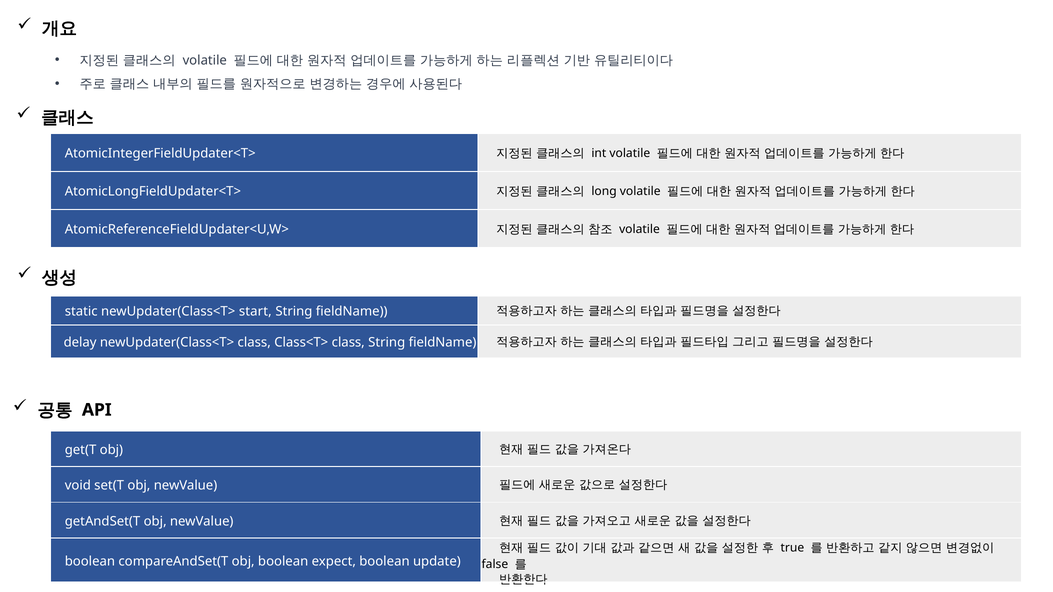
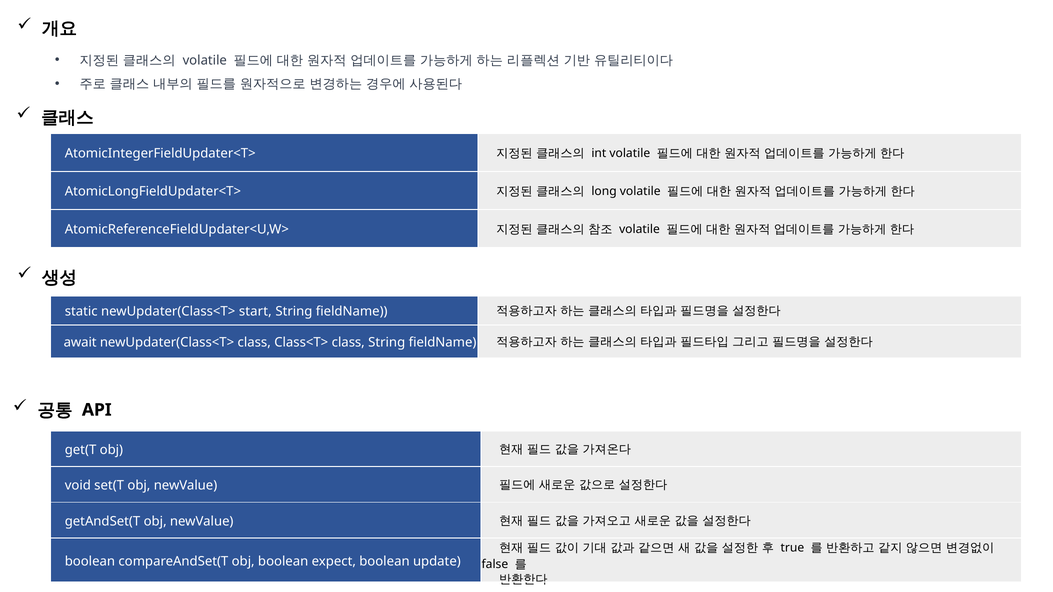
delay: delay -> await
